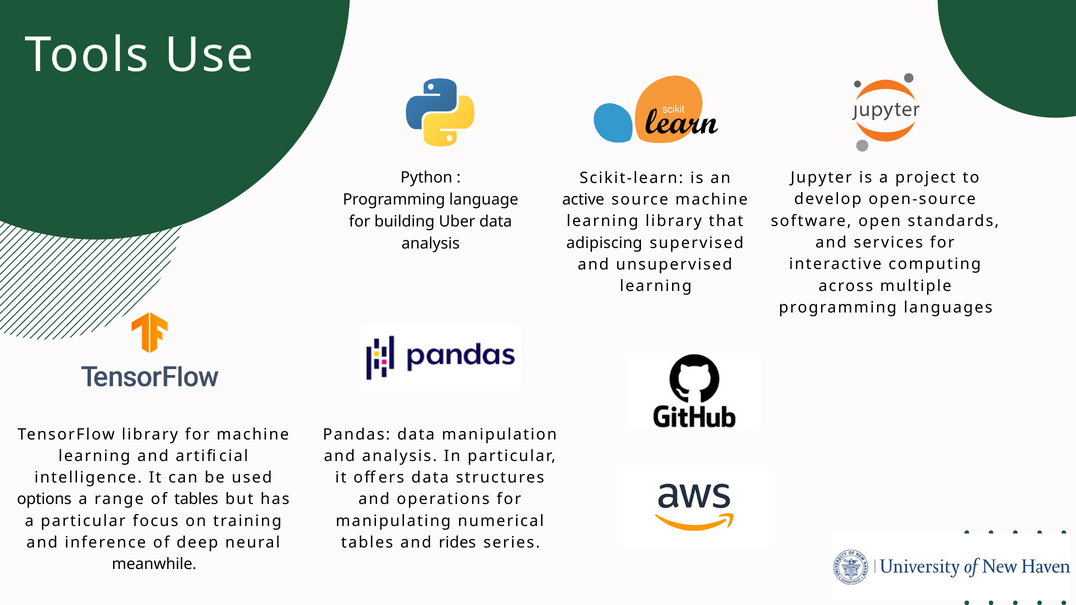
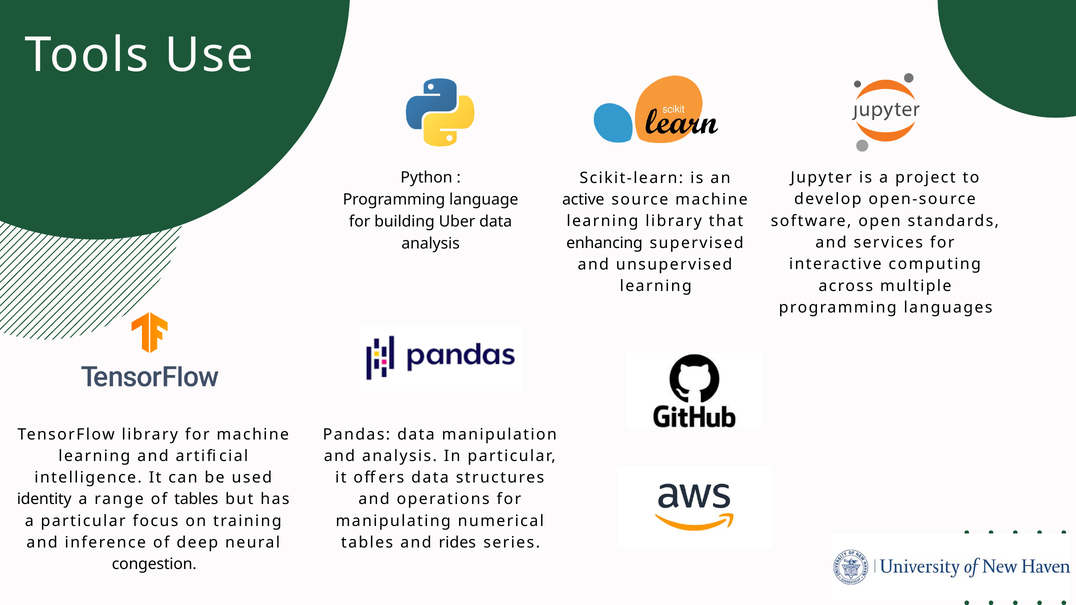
adipiscing: adipiscing -> enhancing
options: options -> identity
meanwhile: meanwhile -> congestion
